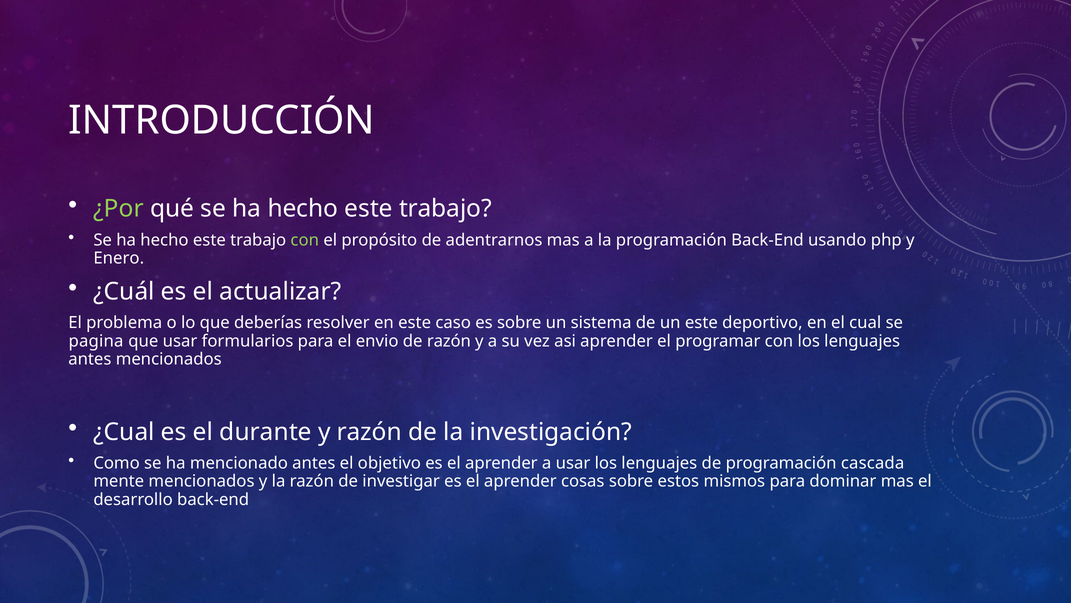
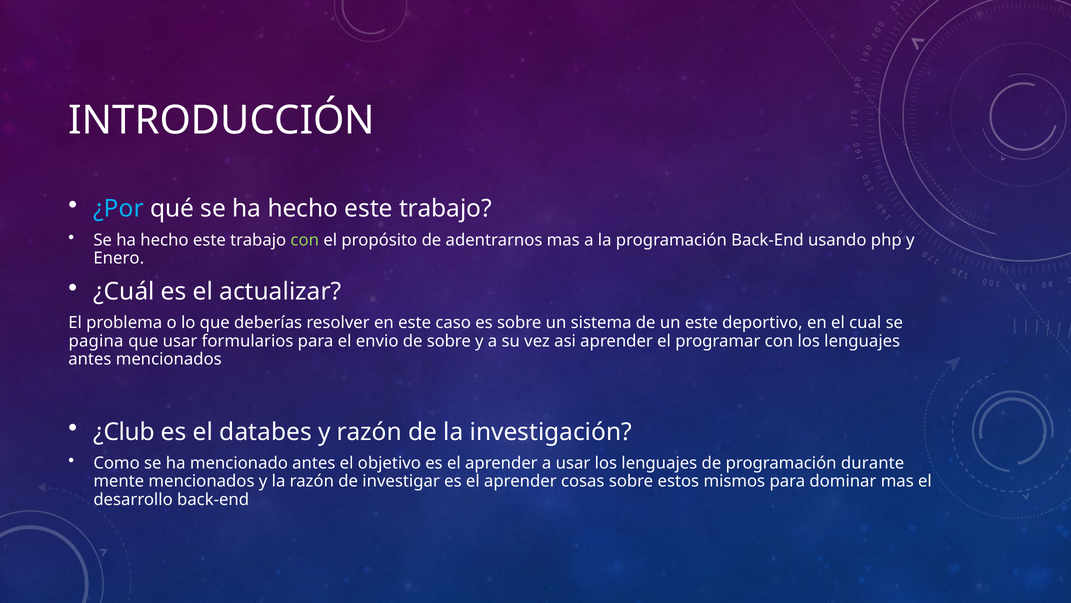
¿Por colour: light green -> light blue
de razón: razón -> sobre
¿Cual: ¿Cual -> ¿Club
durante: durante -> databes
cascada: cascada -> durante
